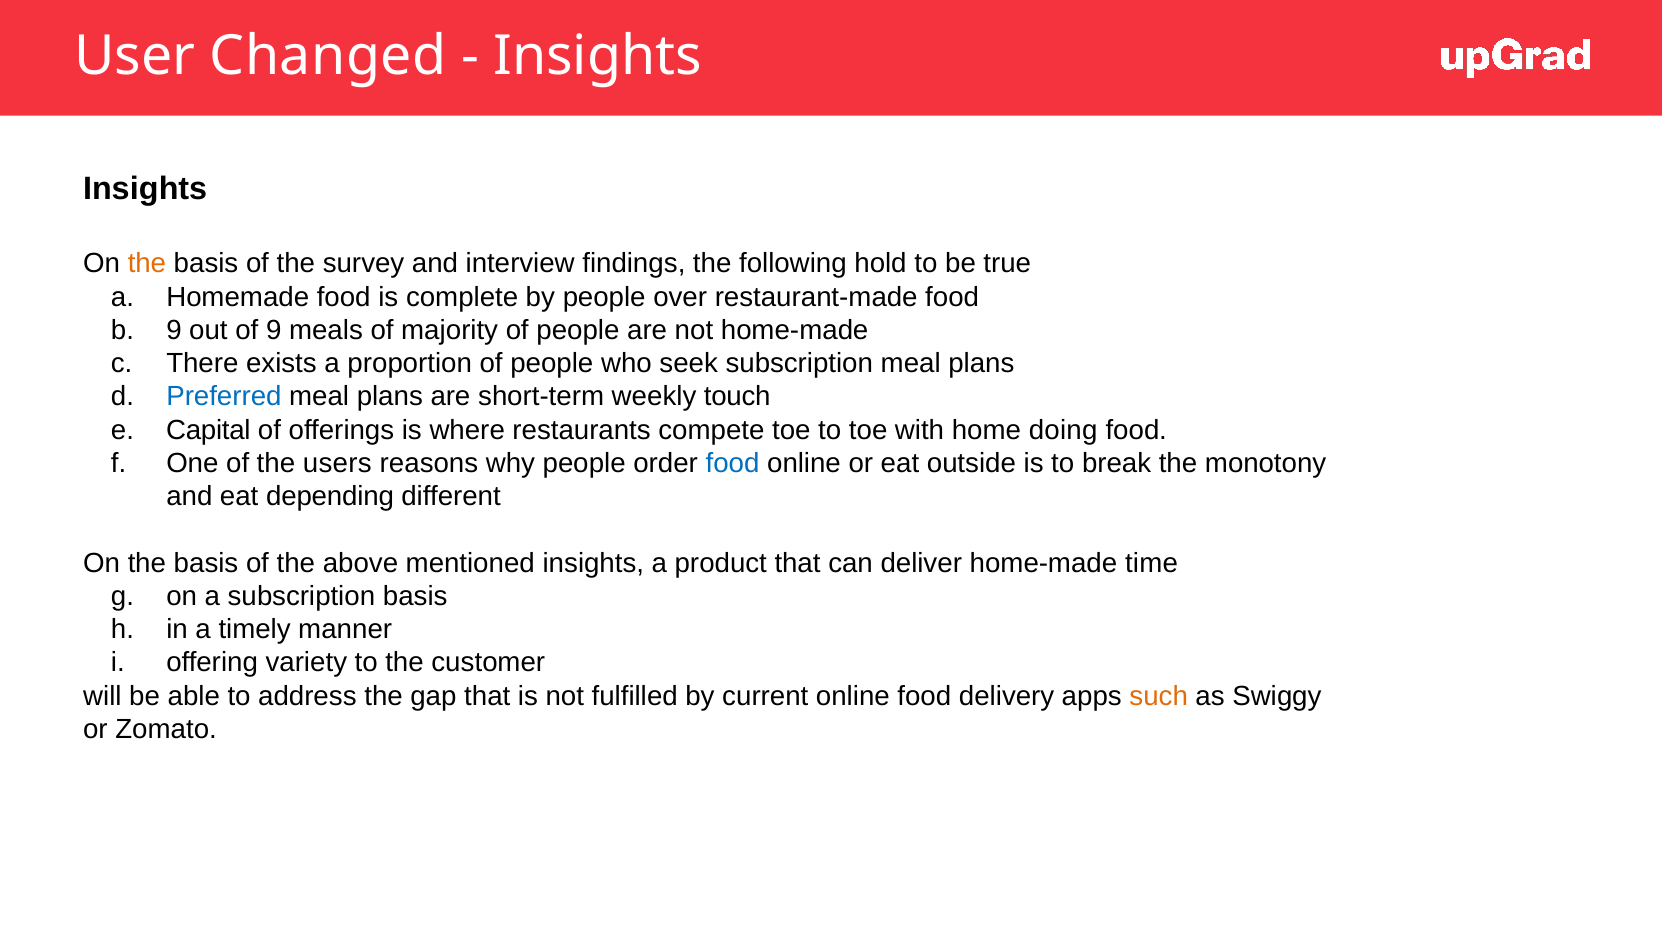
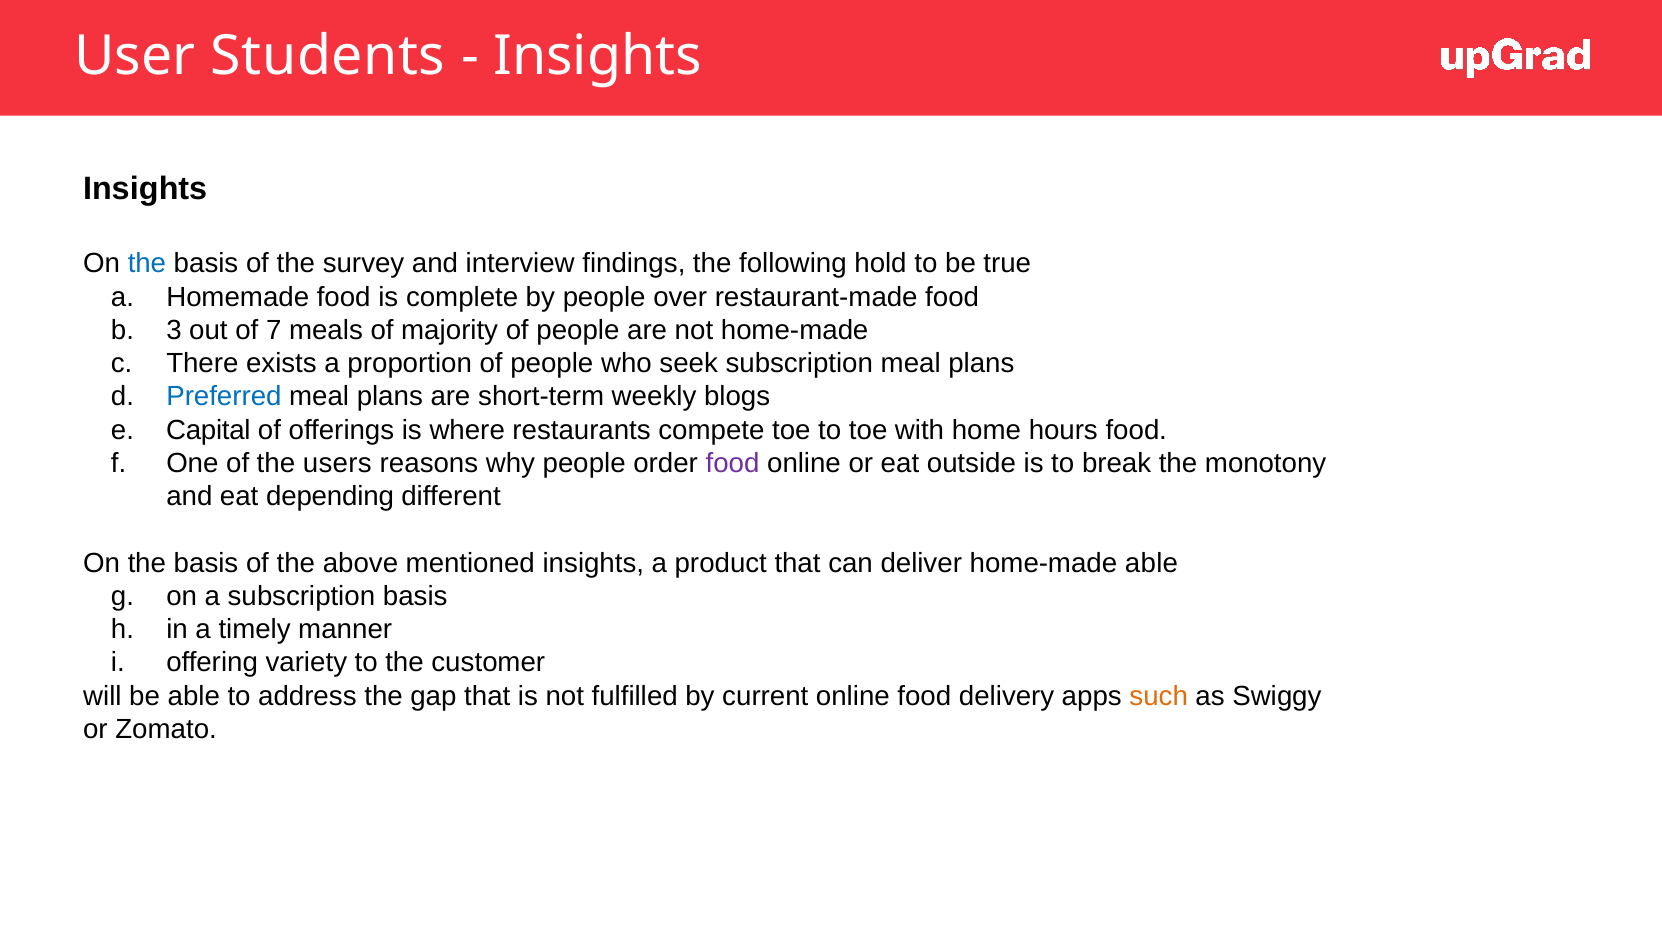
Changed: Changed -> Students
the at (147, 264) colour: orange -> blue
9 at (174, 330): 9 -> 3
of 9: 9 -> 7
touch: touch -> blogs
doing: doing -> hours
food at (733, 463) colour: blue -> purple
home-made time: time -> able
